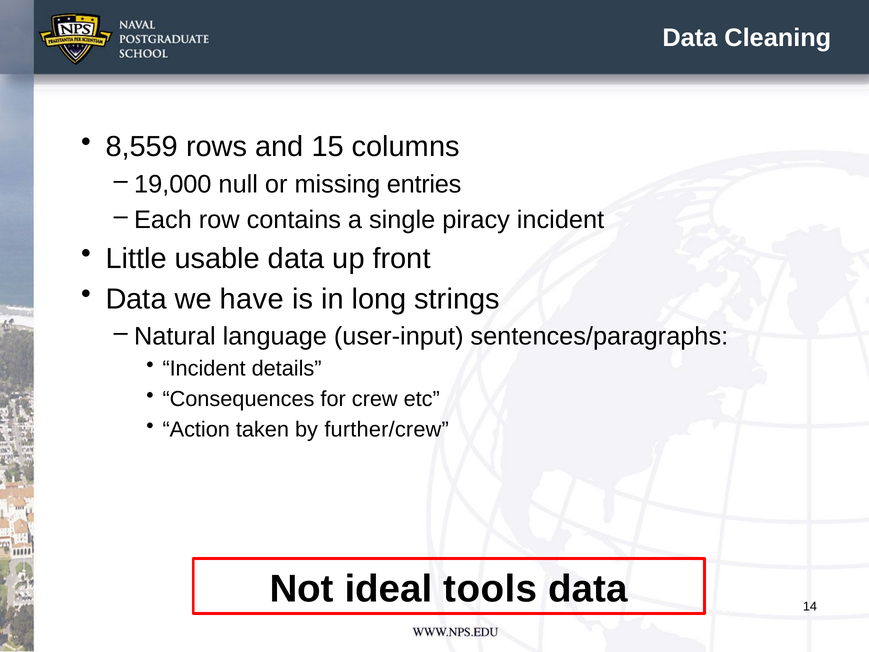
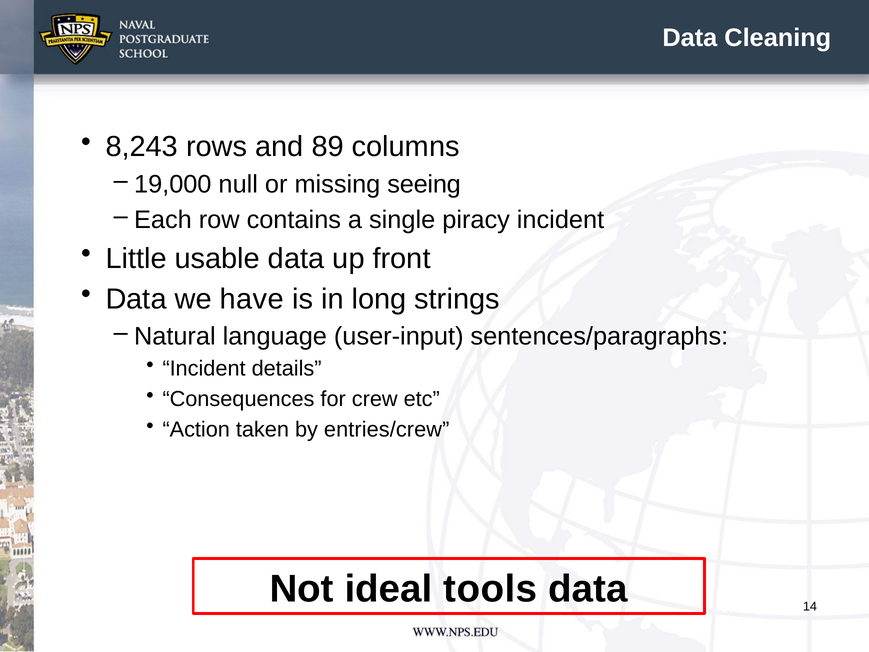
8,559: 8,559 -> 8,243
15: 15 -> 89
entries: entries -> seeing
further/crew: further/crew -> entries/crew
